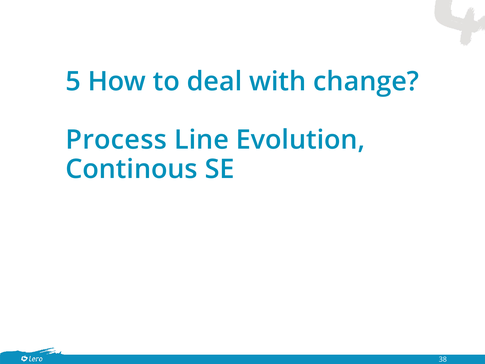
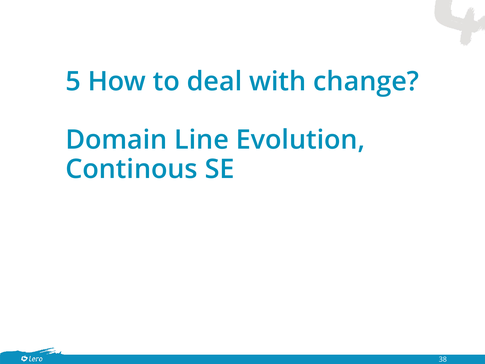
Process: Process -> Domain
